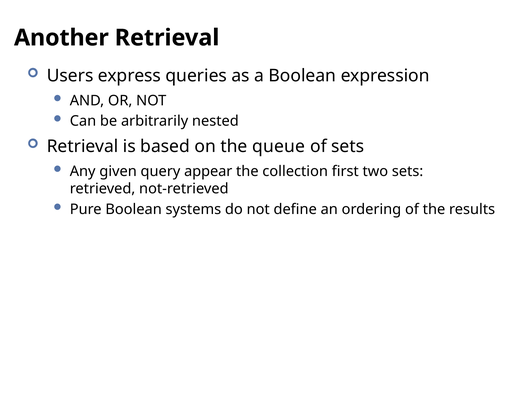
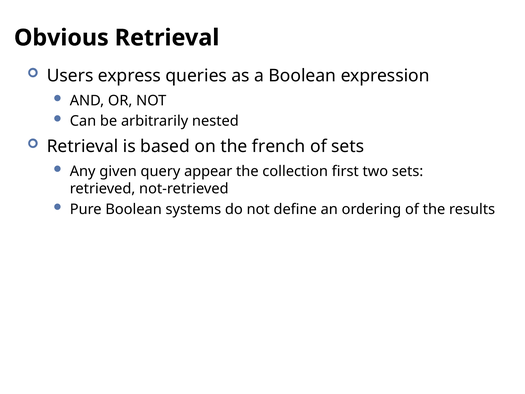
Another: Another -> Obvious
queue: queue -> french
